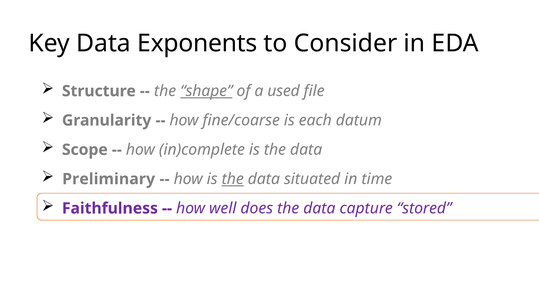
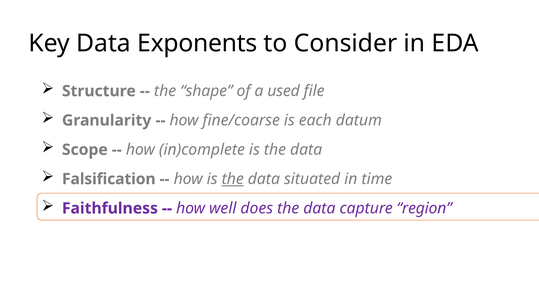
shape underline: present -> none
Preliminary: Preliminary -> Falsification
stored: stored -> region
